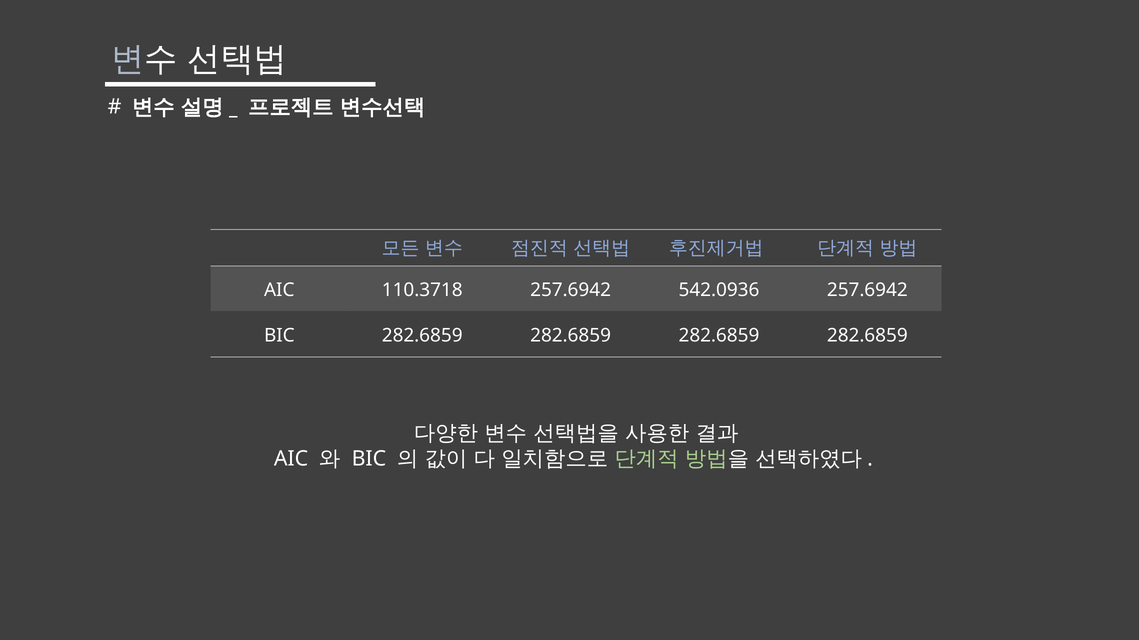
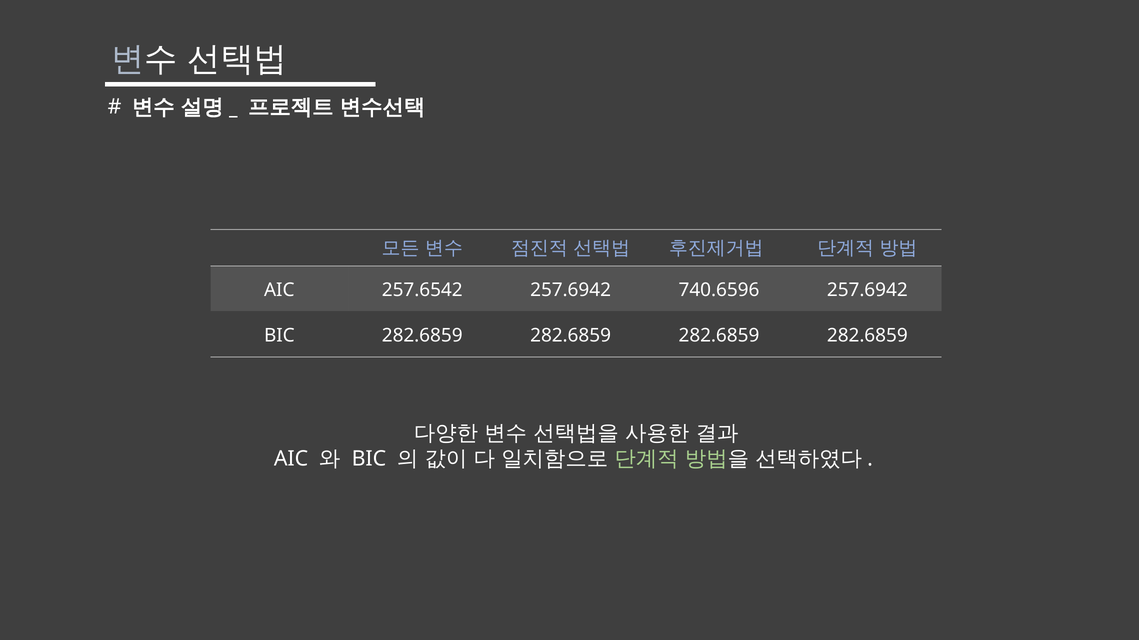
110.3718: 110.3718 -> 257.6542
542.0936: 542.0936 -> 740.6596
